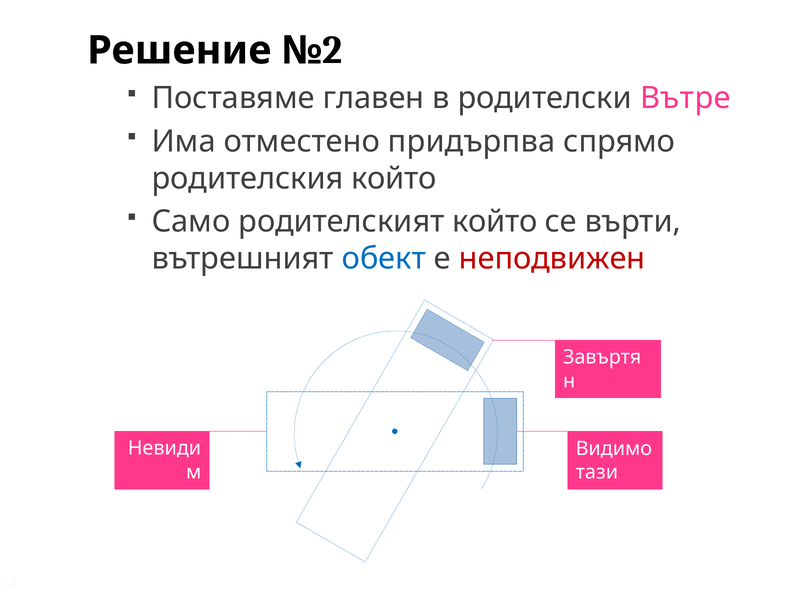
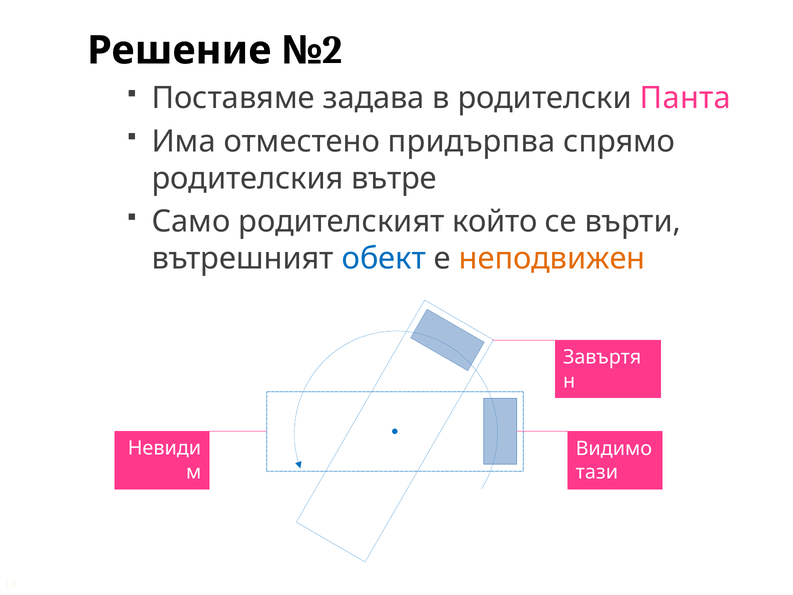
главен: главен -> задава
Вътре: Вътре -> Панта
родителския който: който -> вътре
неподвижен colour: red -> orange
